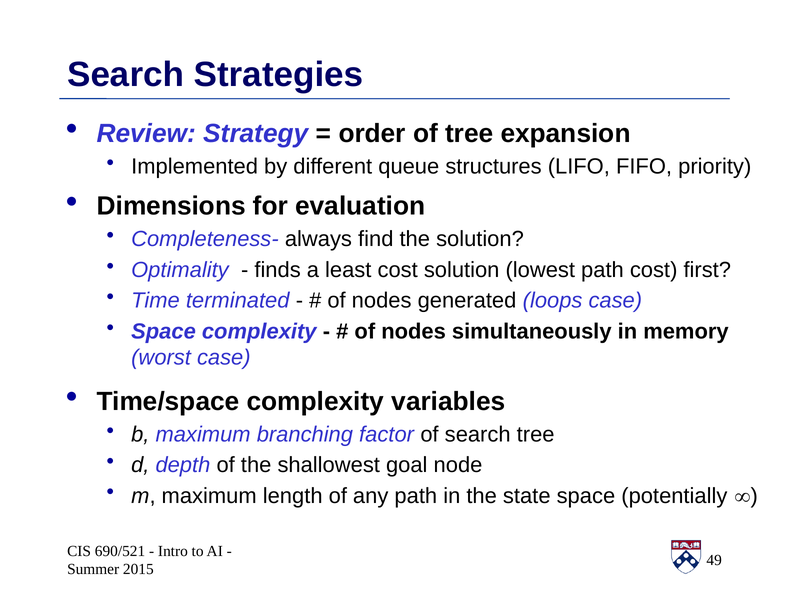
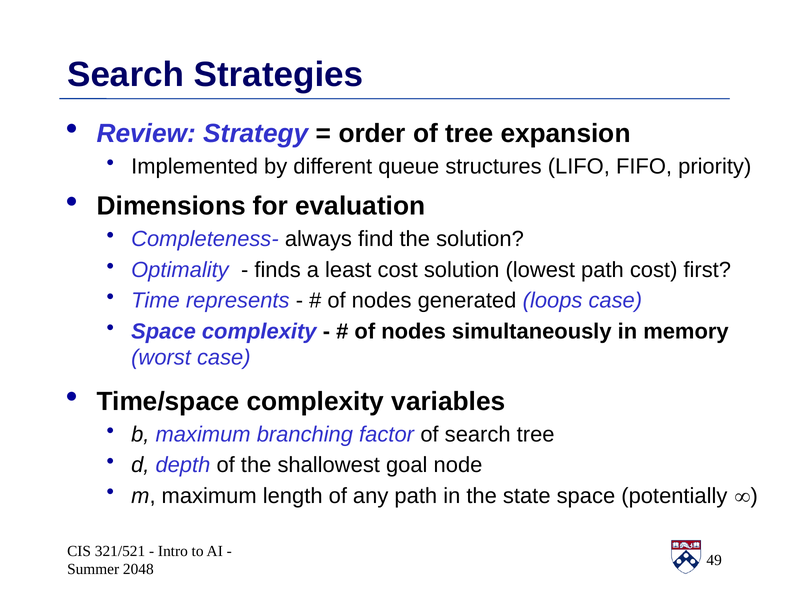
terminated: terminated -> represents
690/521: 690/521 -> 321/521
2015: 2015 -> 2048
